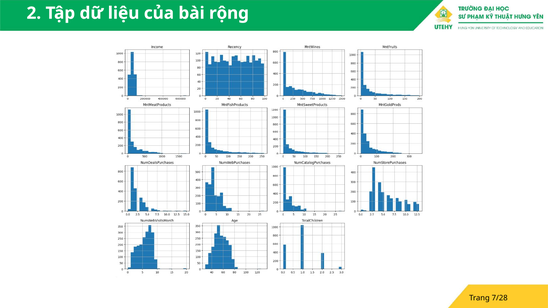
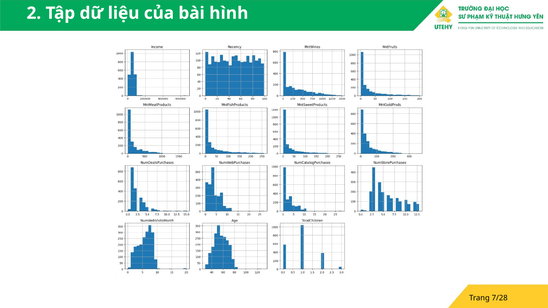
rộng: rộng -> hình
